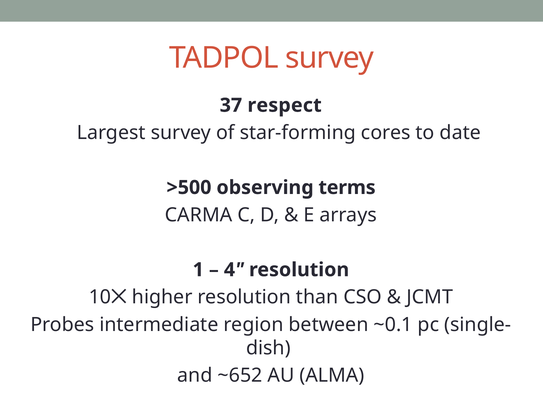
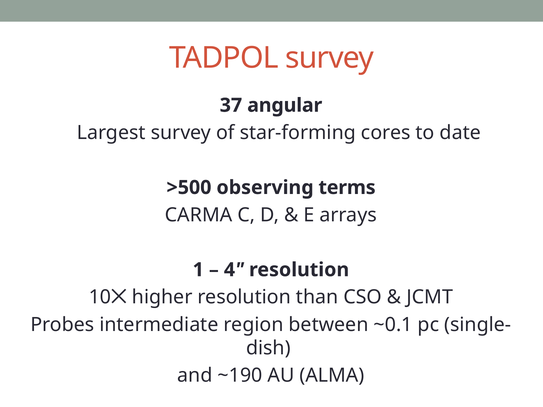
respect: respect -> angular
~652: ~652 -> ~190
